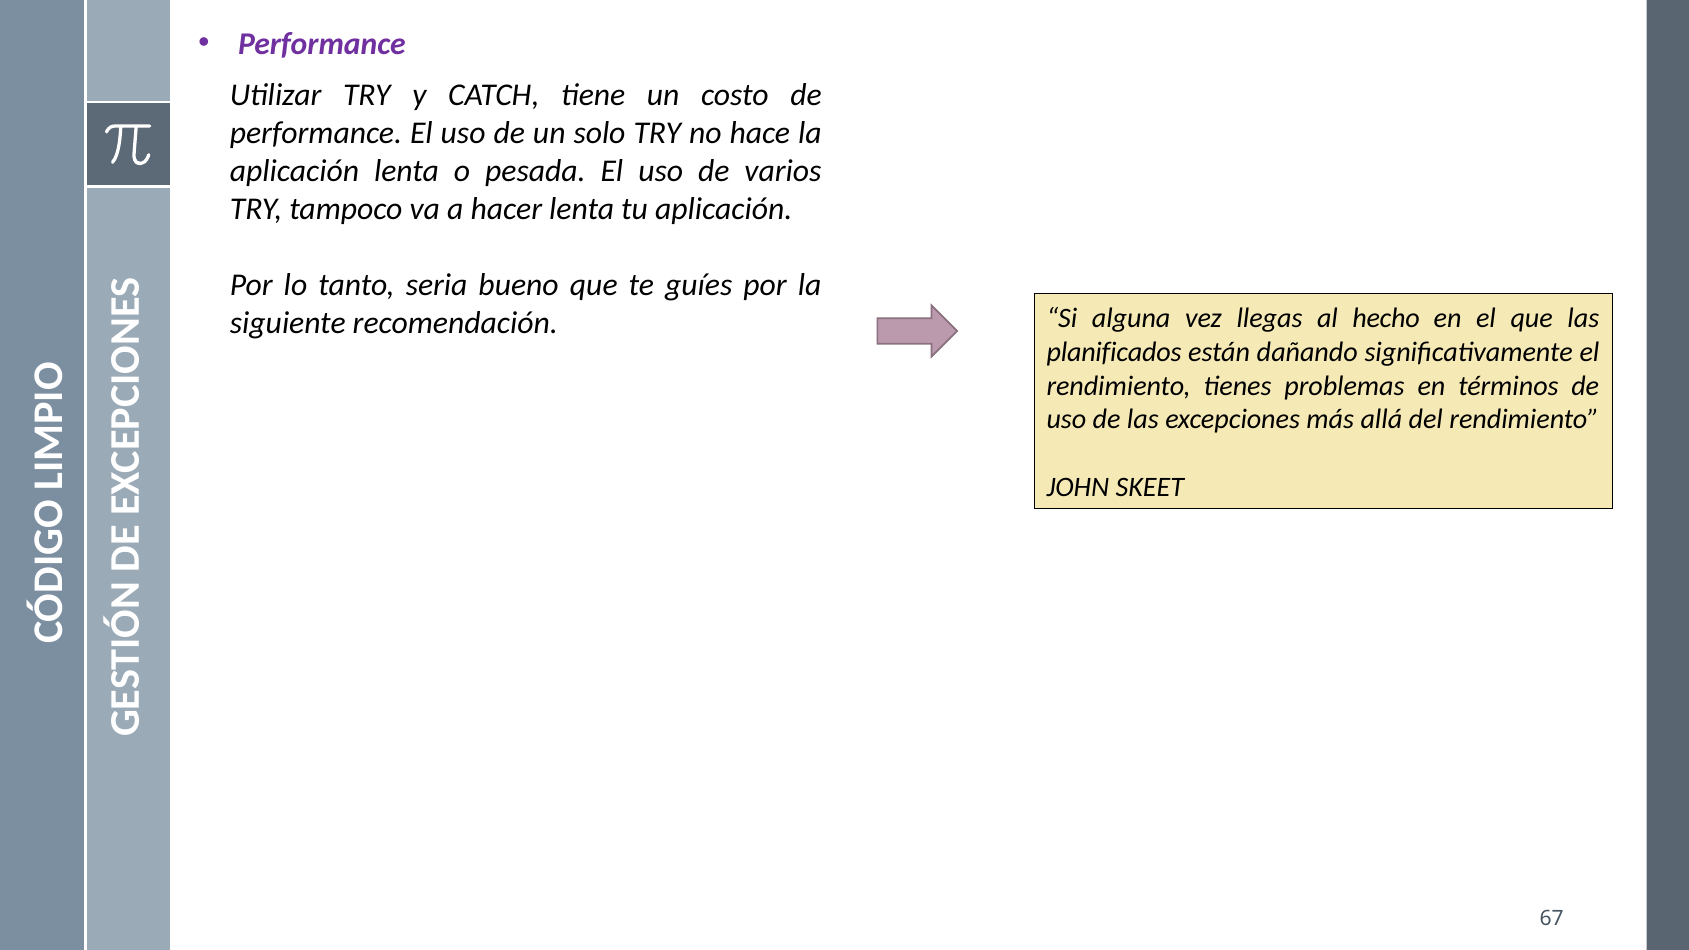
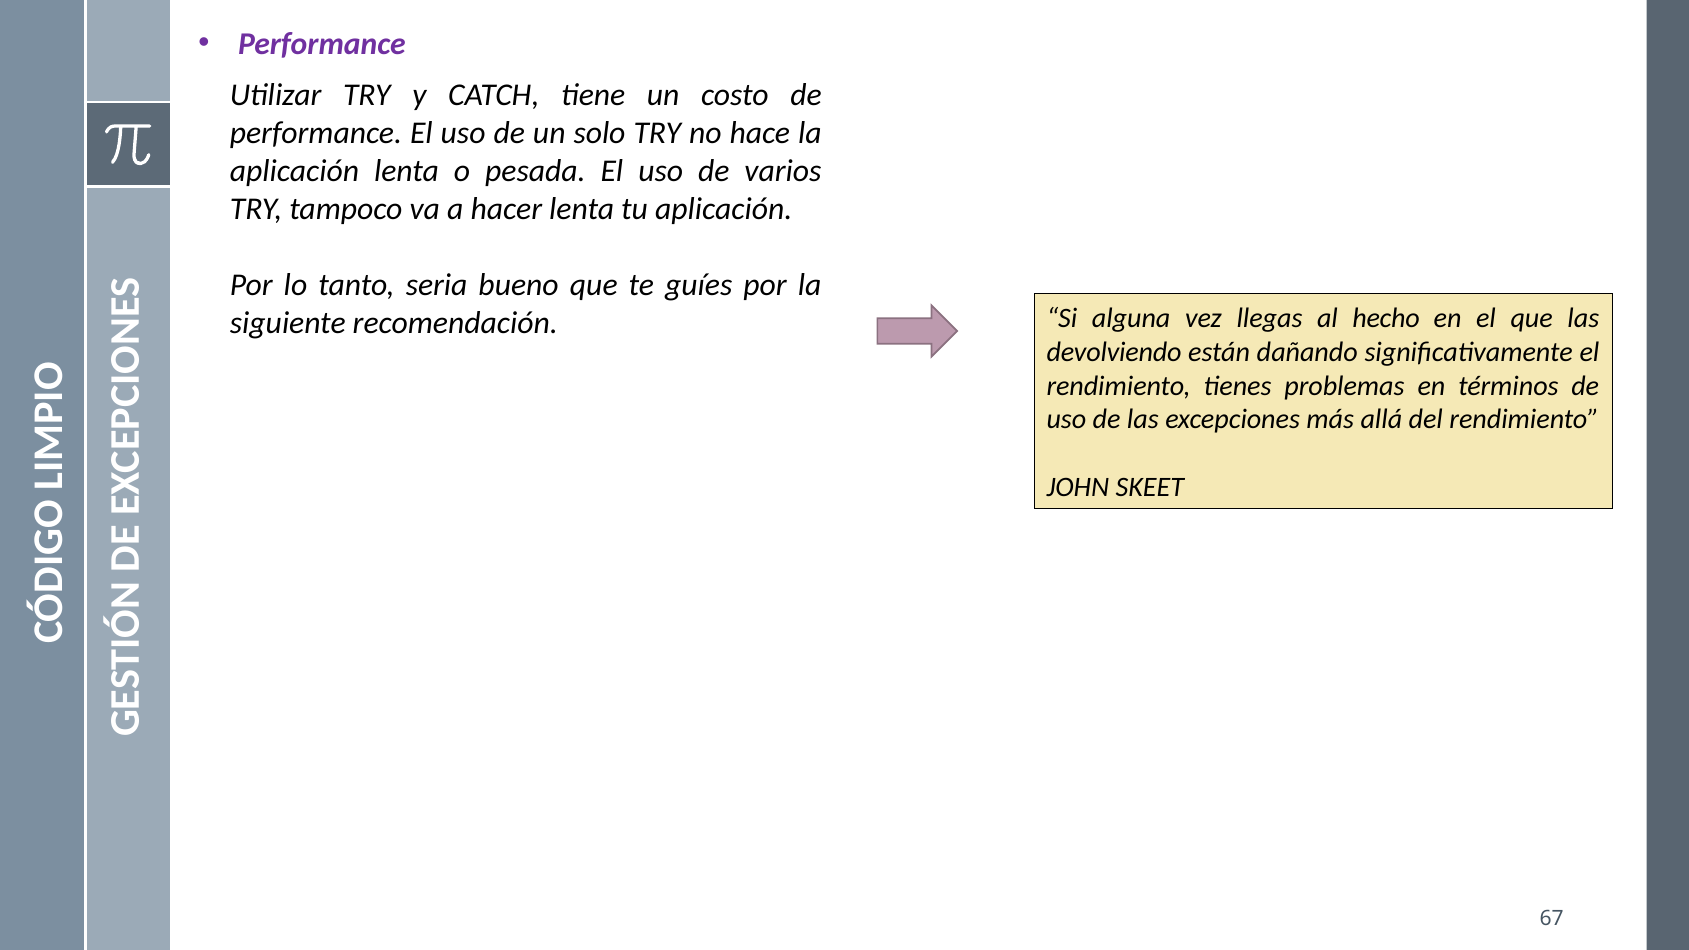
planificados: planificados -> devolviendo
